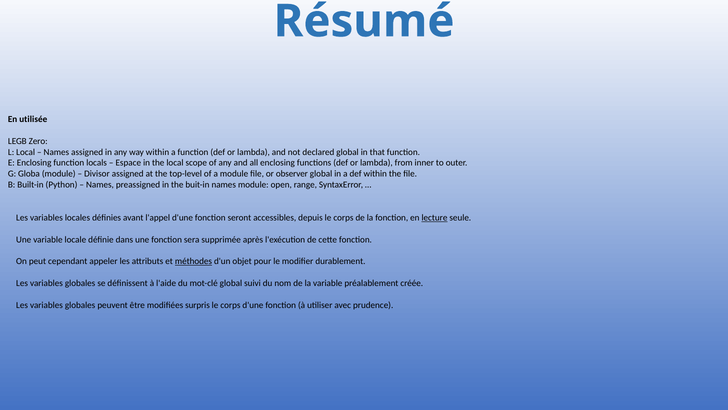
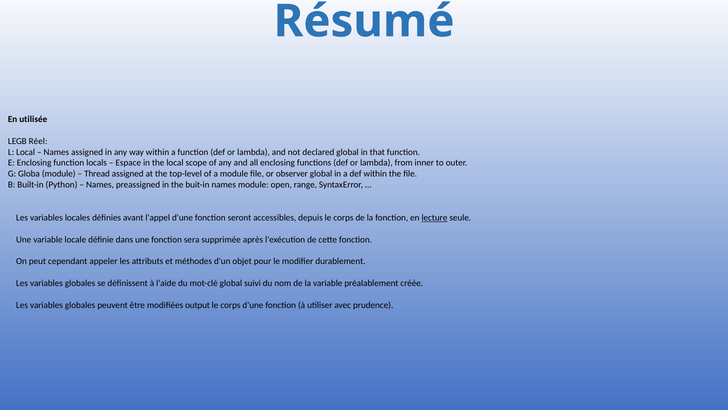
Zero: Zero -> Réel
Divisor: Divisor -> Thread
méthodes underline: present -> none
surpris: surpris -> output
